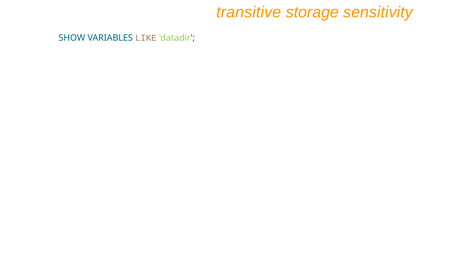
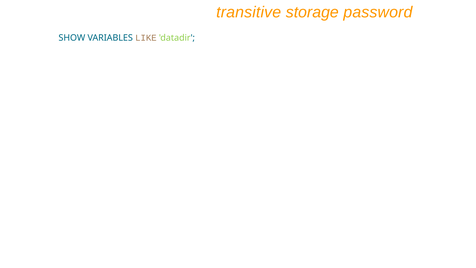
sensitivity: sensitivity -> password
